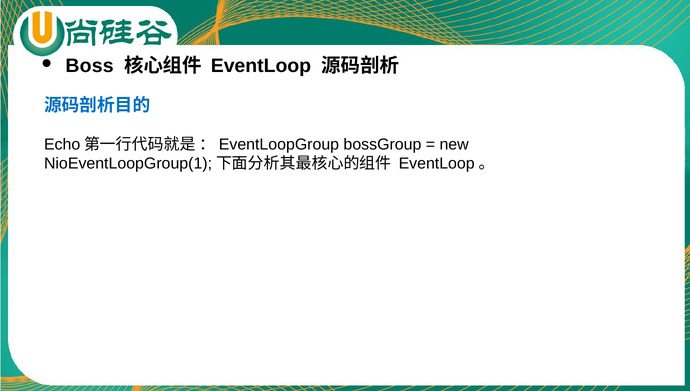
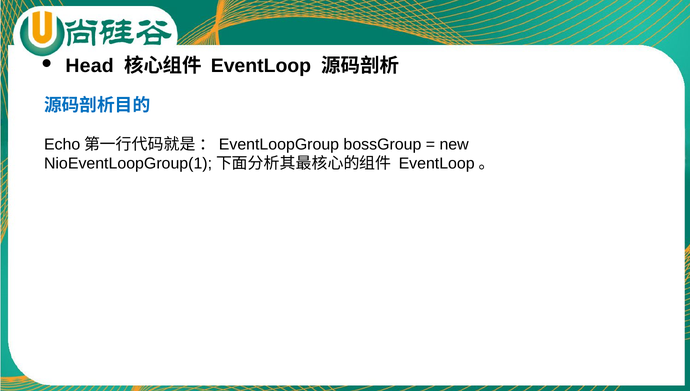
Boss: Boss -> Head
